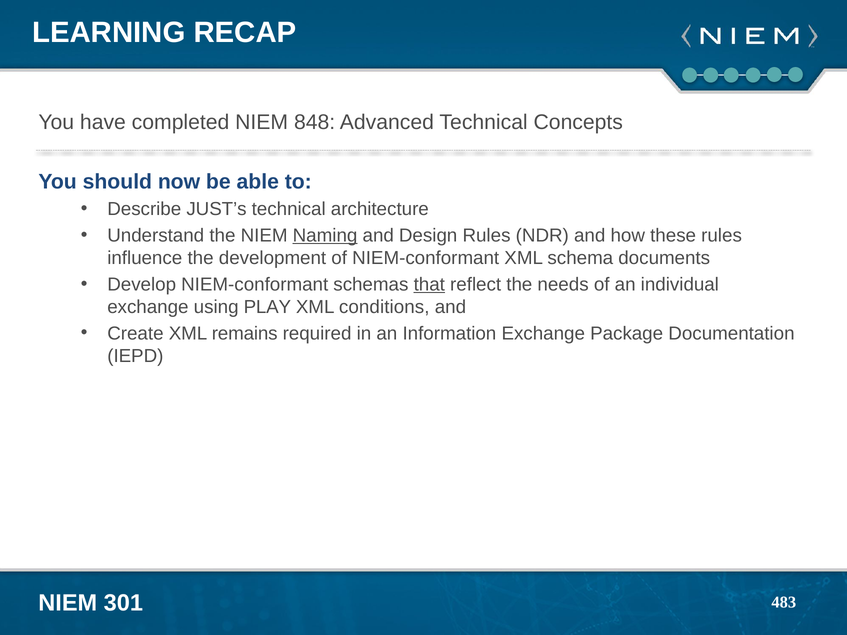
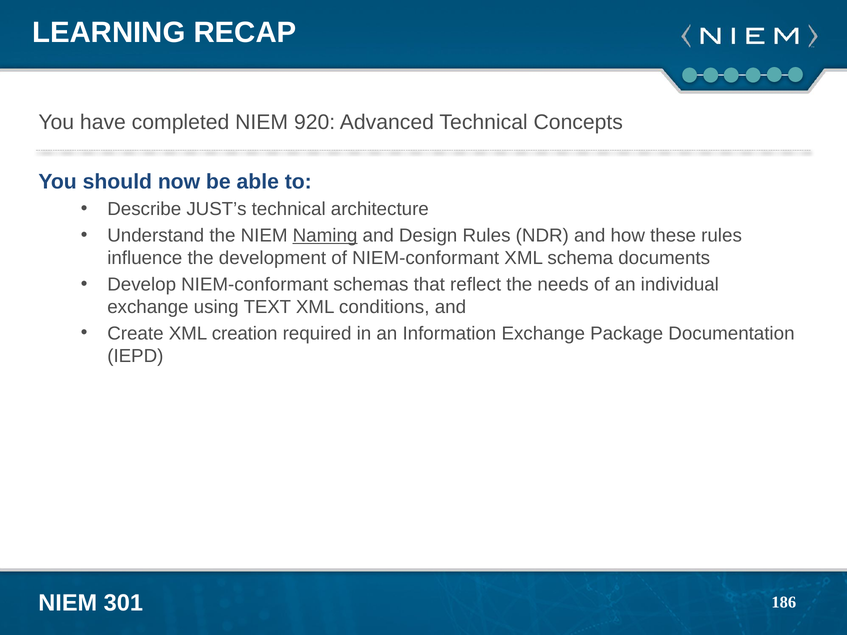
848: 848 -> 920
that underline: present -> none
PLAY: PLAY -> TEXT
remains: remains -> creation
483: 483 -> 186
